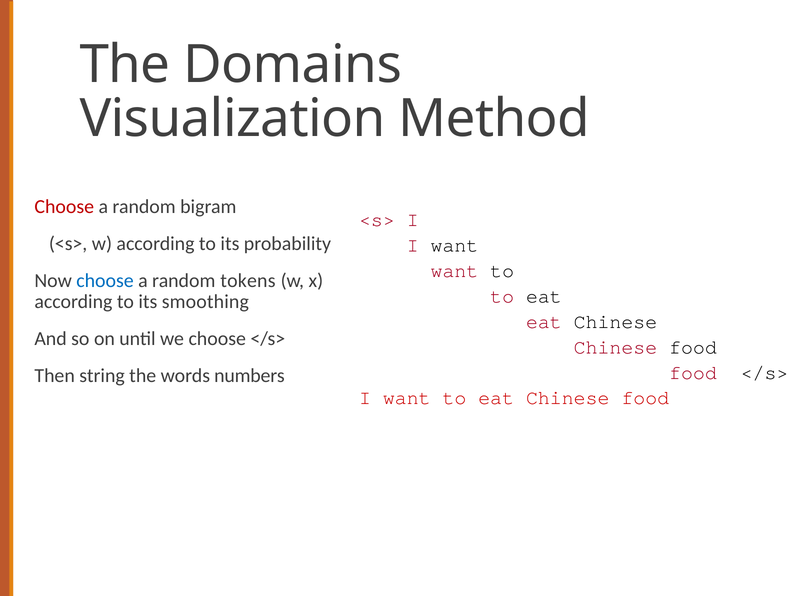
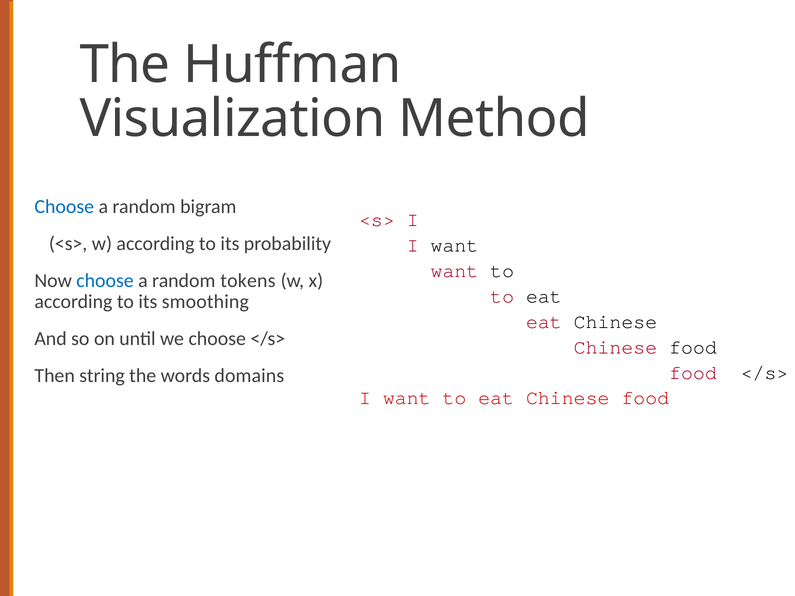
Domains: Domains -> Huffman
Choose at (64, 207) colour: red -> blue
numbers: numbers -> domains
